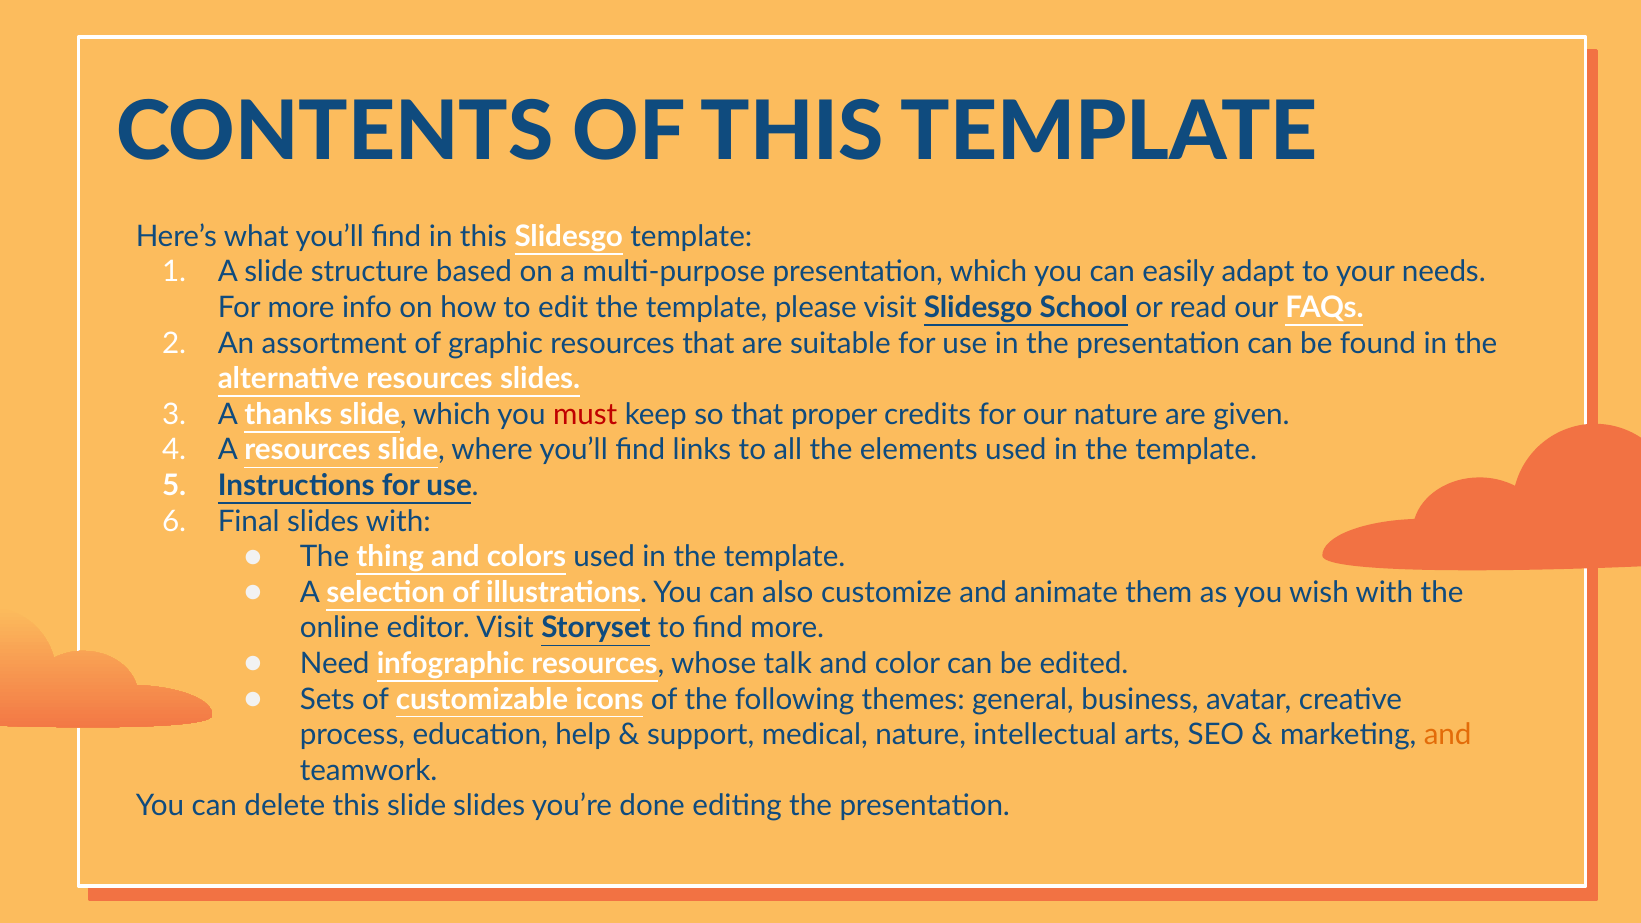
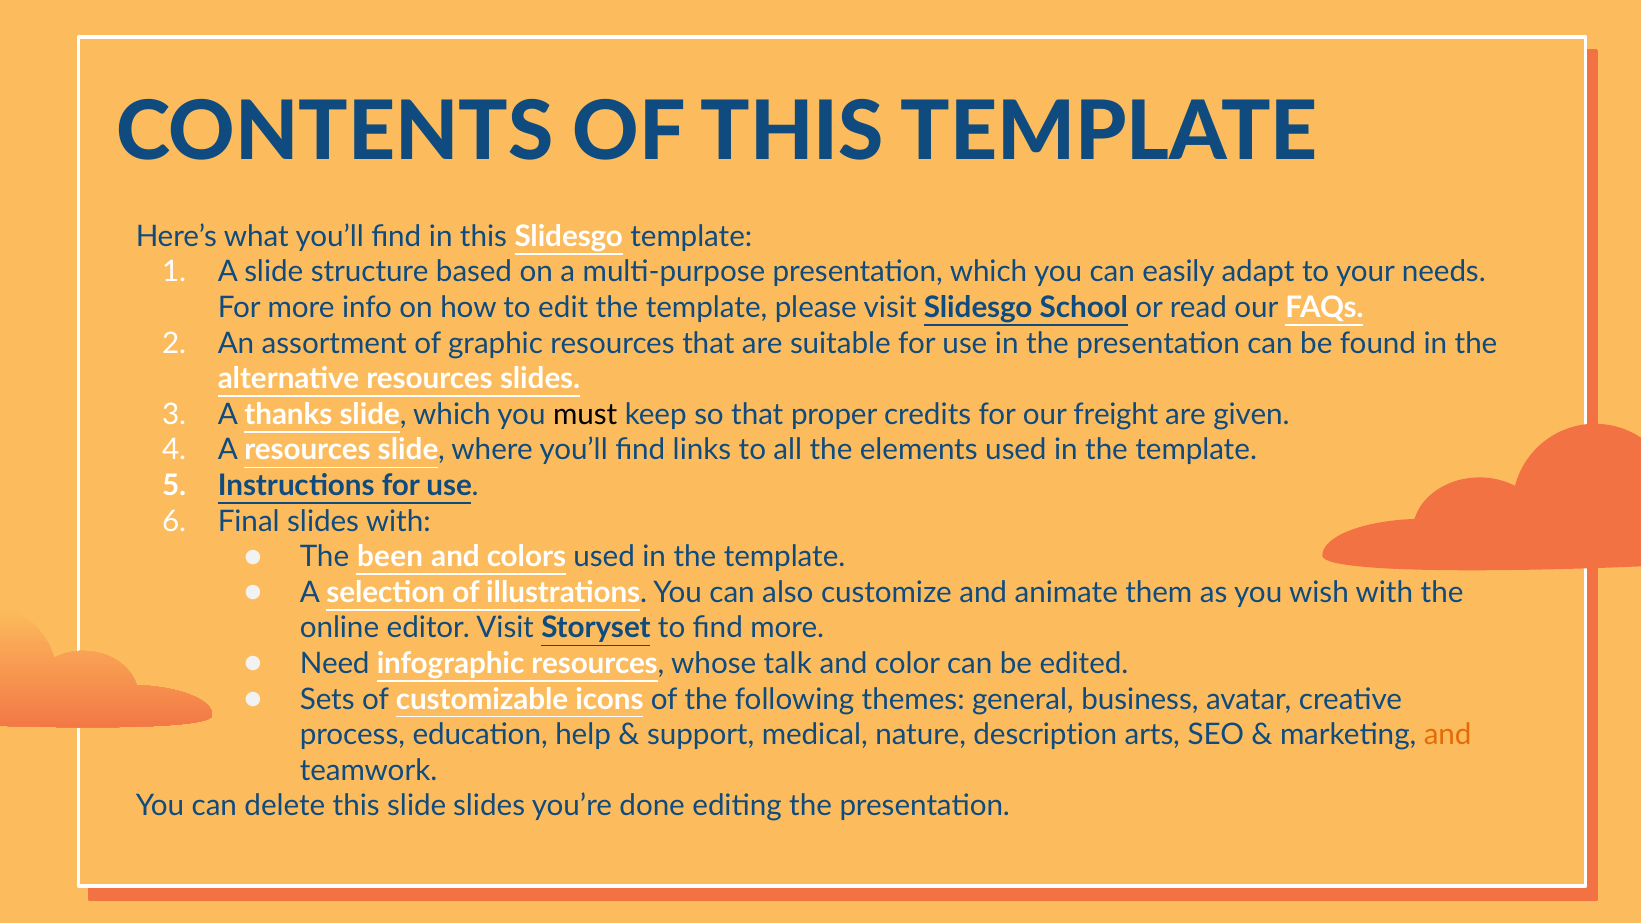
must colour: red -> black
our nature: nature -> freight
thing: thing -> been
intellectual: intellectual -> description
